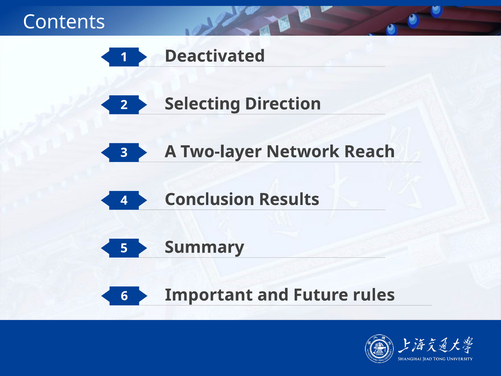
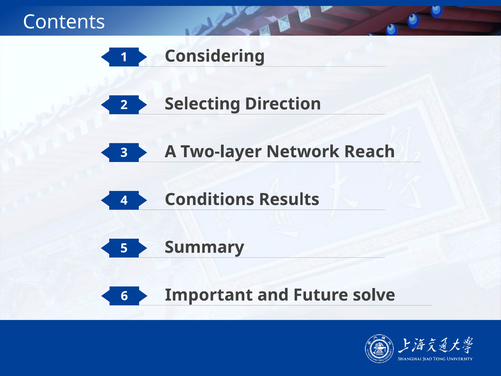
Deactivated: Deactivated -> Considering
Conclusion: Conclusion -> Conditions
rules: rules -> solve
